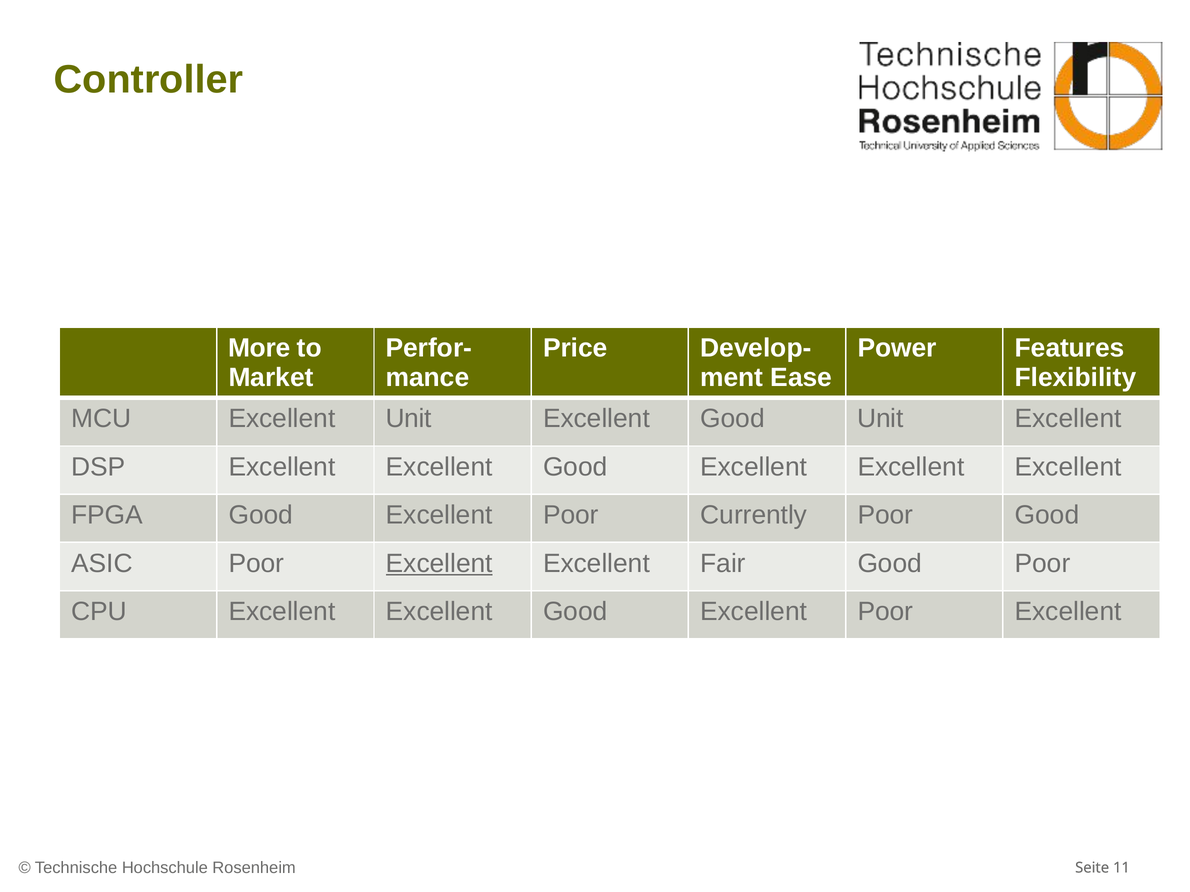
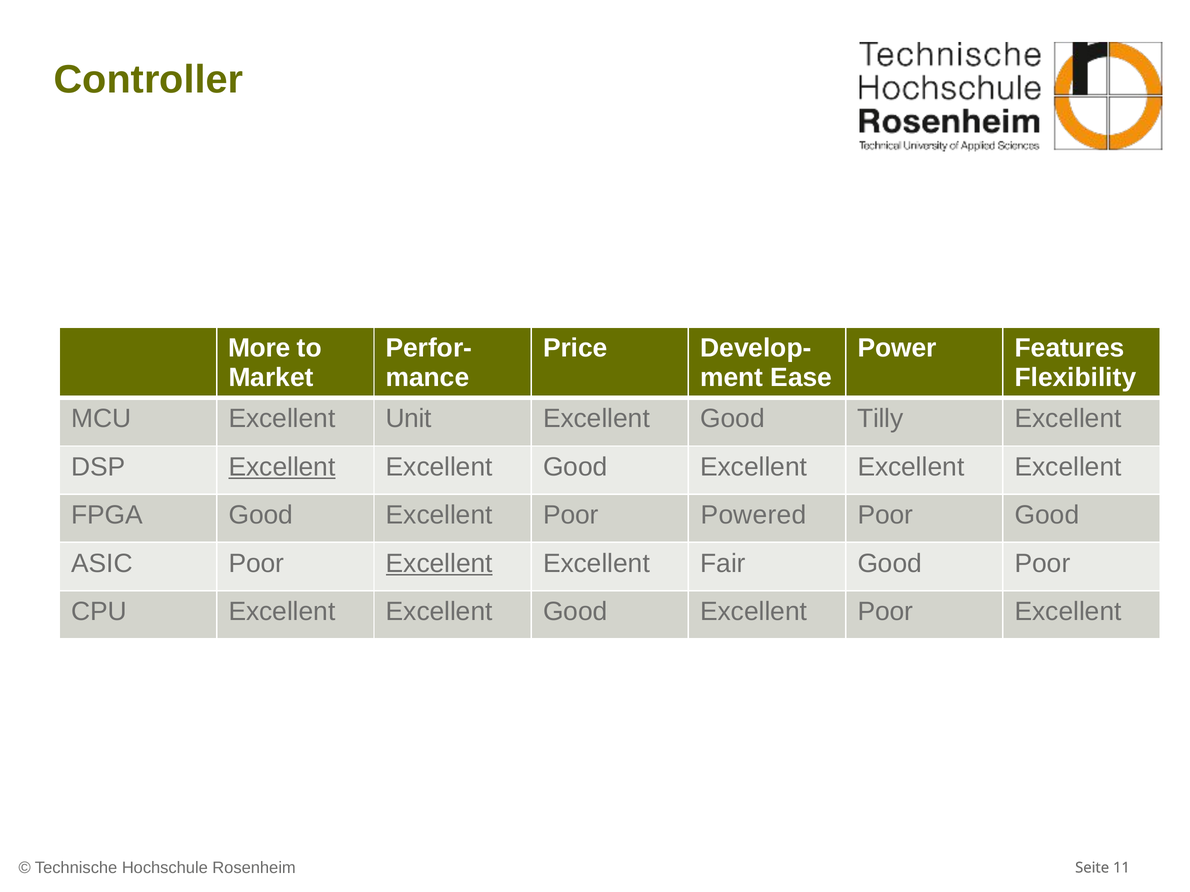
Good Unit: Unit -> Tilly
Excellent at (282, 467) underline: none -> present
Currently: Currently -> Powered
